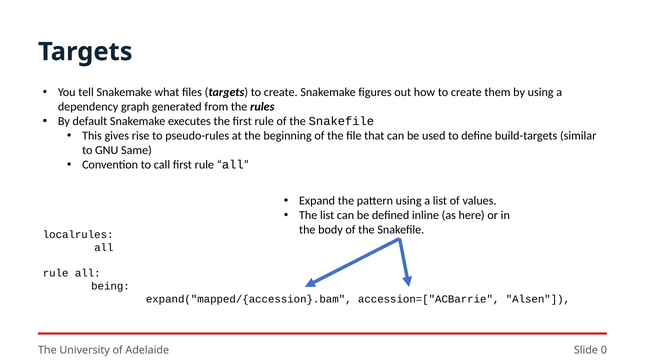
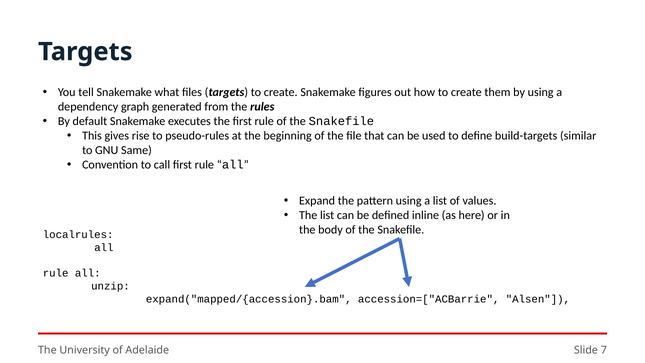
being: being -> unzip
0: 0 -> 7
